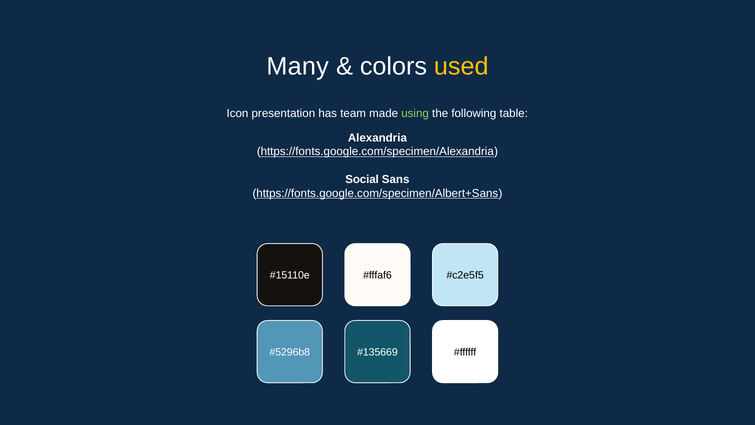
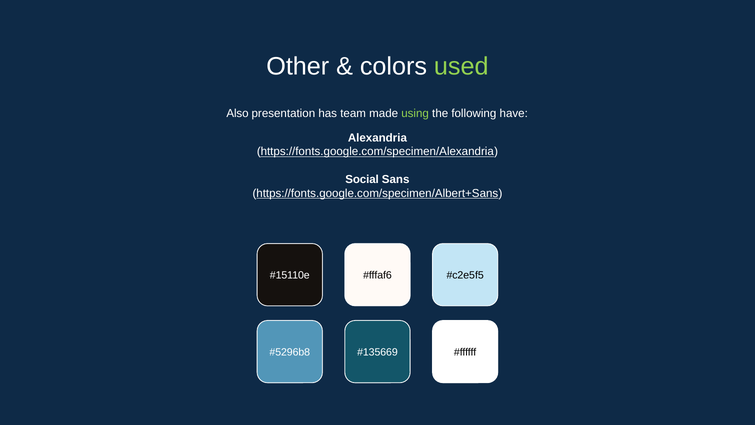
Many: Many -> Other
used colour: yellow -> light green
Icon: Icon -> Also
table: table -> have
